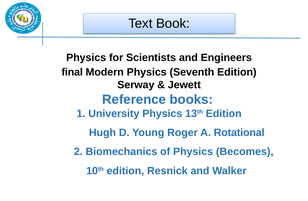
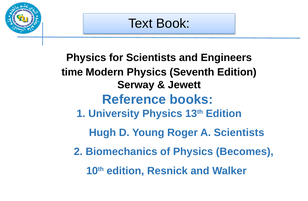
final: final -> time
A Rotational: Rotational -> Scientists
